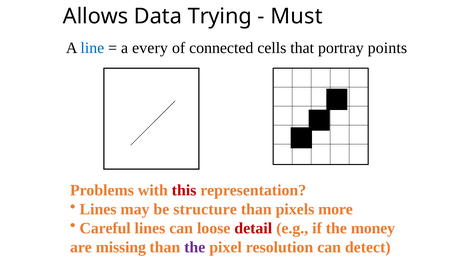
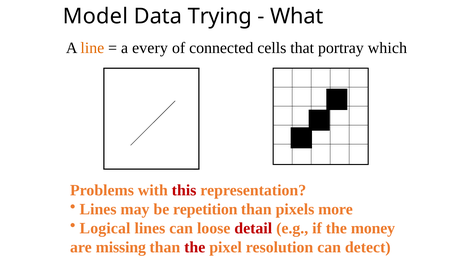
Allows: Allows -> Model
Must: Must -> What
line colour: blue -> orange
points: points -> which
structure: structure -> repetition
Careful: Careful -> Logical
the at (195, 247) colour: purple -> red
